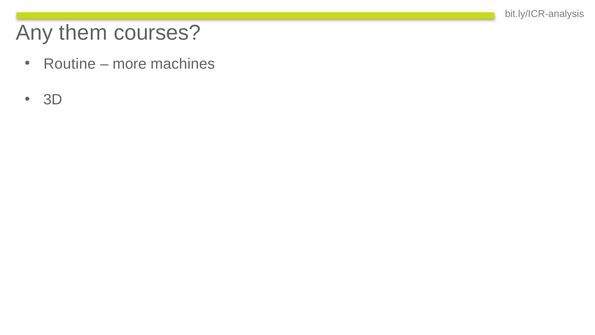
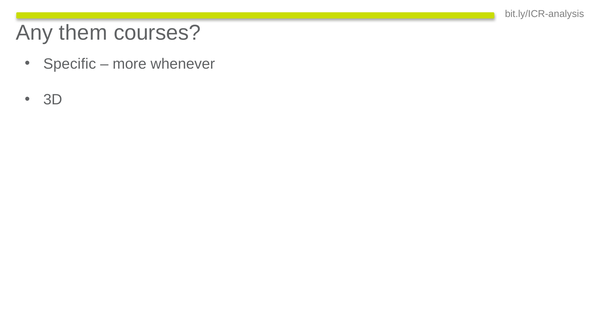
Routine: Routine -> Specific
machines: machines -> whenever
